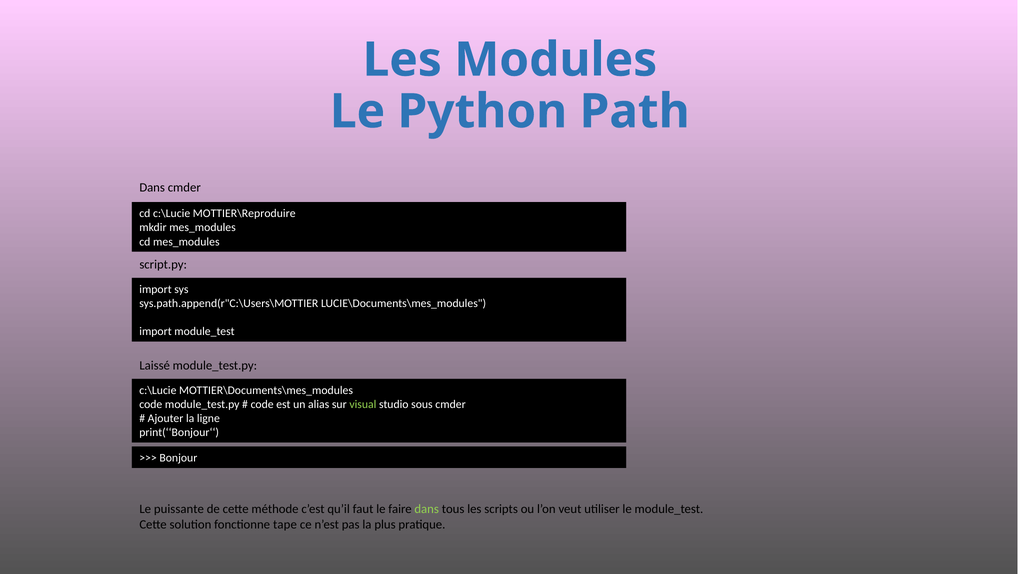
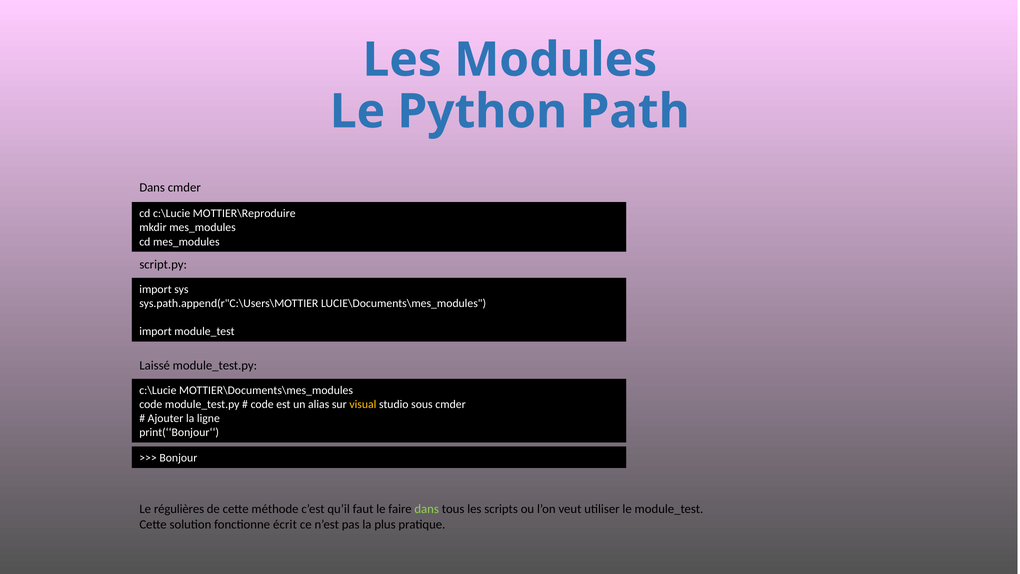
visual colour: light green -> yellow
puissante: puissante -> régulières
tape: tape -> écrit
